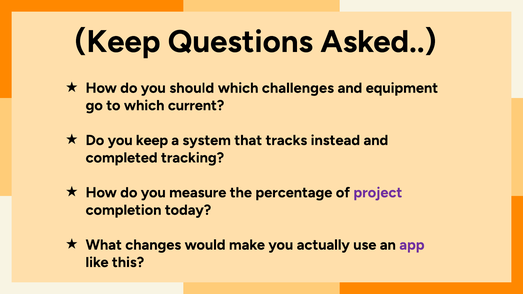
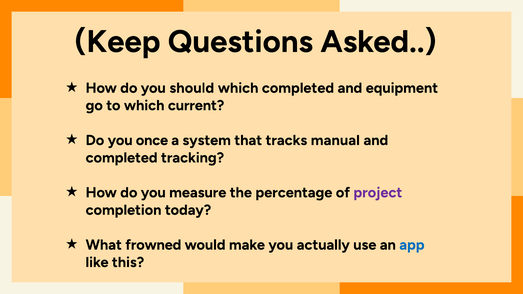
which challenges: challenges -> completed
you keep: keep -> once
instead: instead -> manual
changes: changes -> frowned
app colour: purple -> blue
